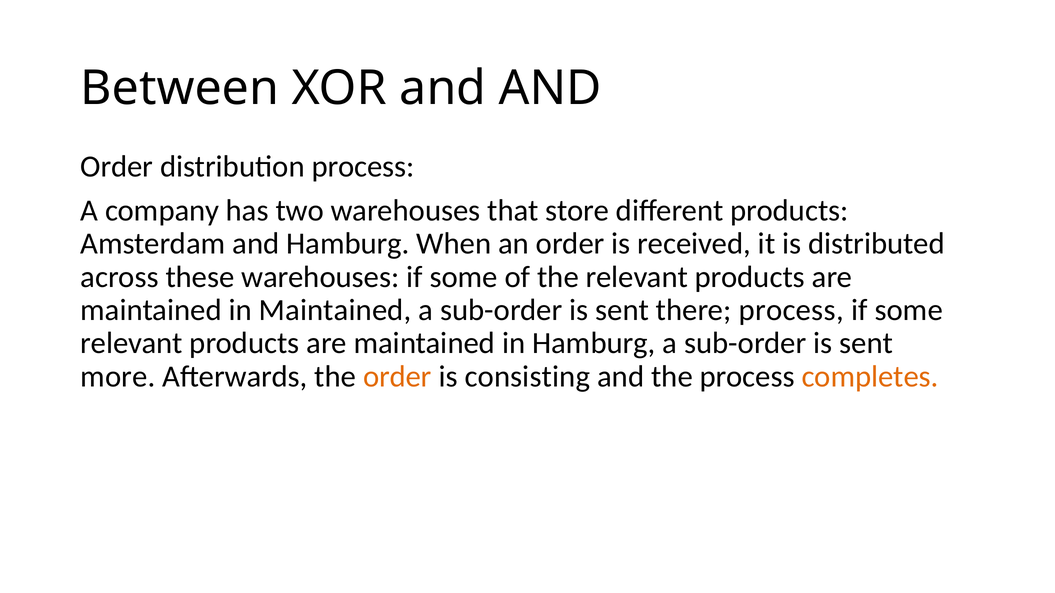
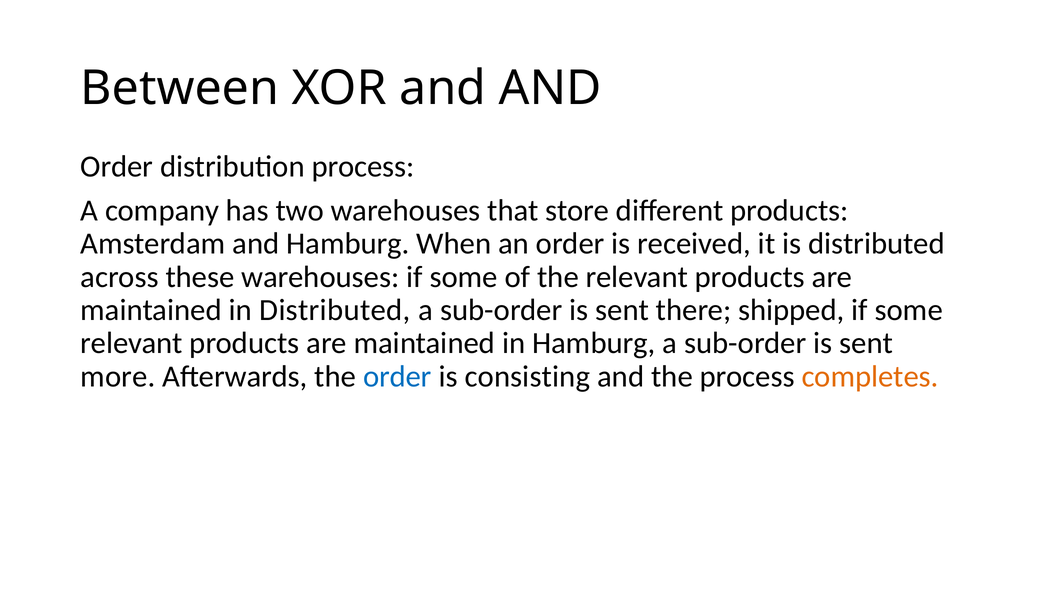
in Maintained: Maintained -> Distributed
there process: process -> shipped
order at (397, 377) colour: orange -> blue
